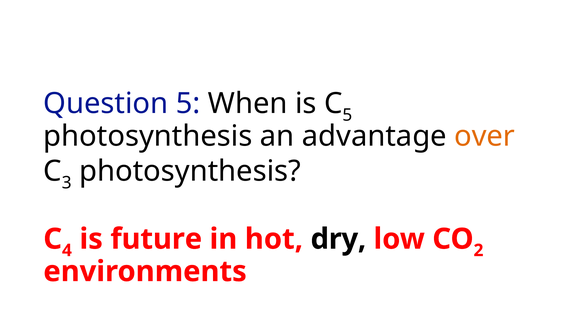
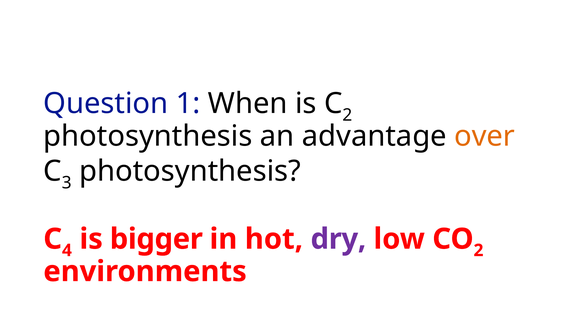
Question 5: 5 -> 1
5 at (348, 115): 5 -> 2
future: future -> bigger
dry colour: black -> purple
